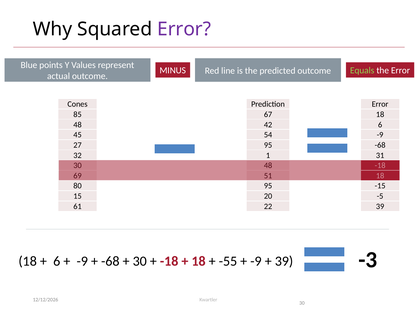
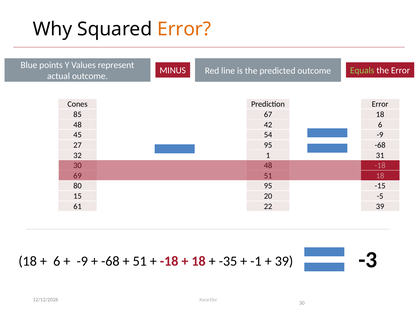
Error at (184, 29) colour: purple -> orange
30 at (140, 261): 30 -> 51
-55: -55 -> -35
-9 at (256, 261): -9 -> -1
